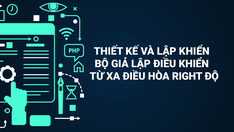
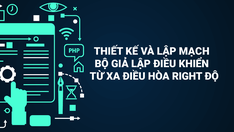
LẬP KHIỂN: KHIỂN -> MẠCH
